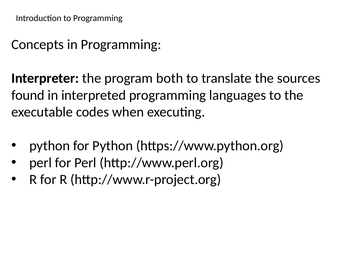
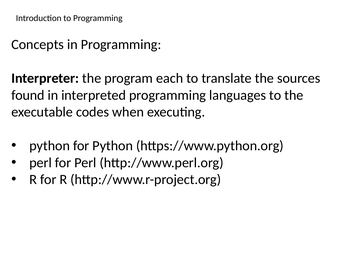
both: both -> each
